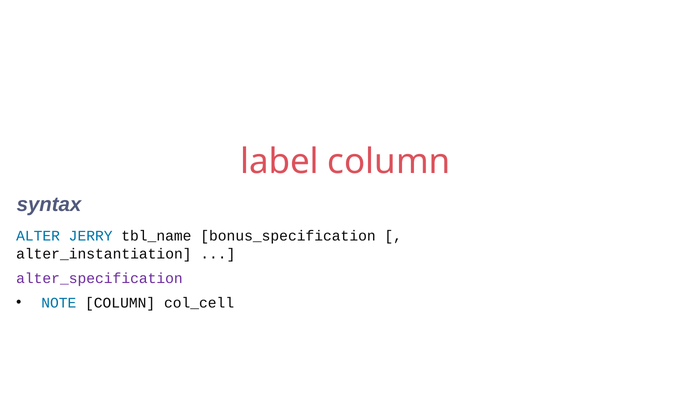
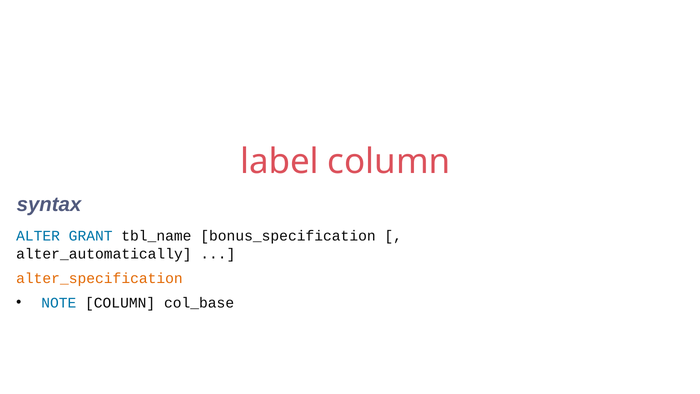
JERRY: JERRY -> GRANT
alter_instantiation: alter_instantiation -> alter_automatically
alter_specification colour: purple -> orange
col_cell: col_cell -> col_base
